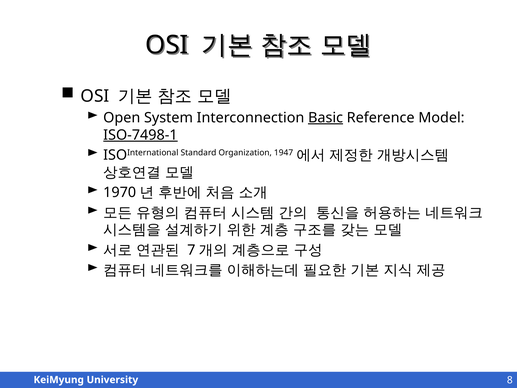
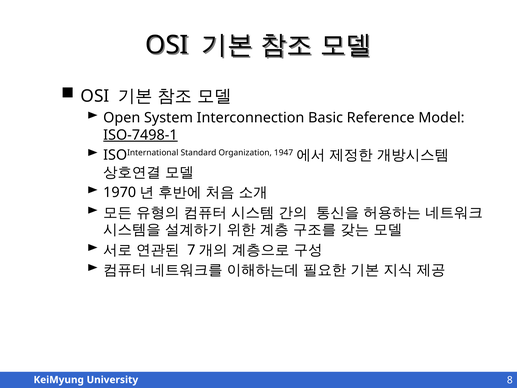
Basic underline: present -> none
